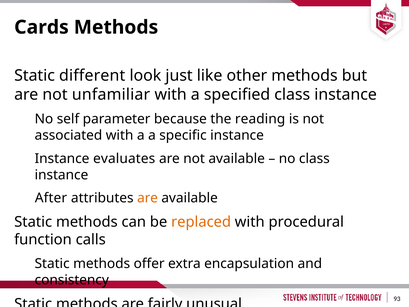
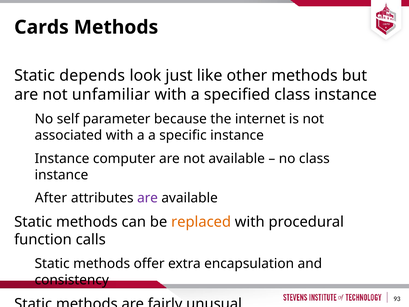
different: different -> depends
reading: reading -> internet
evaluates: evaluates -> computer
are at (148, 198) colour: orange -> purple
